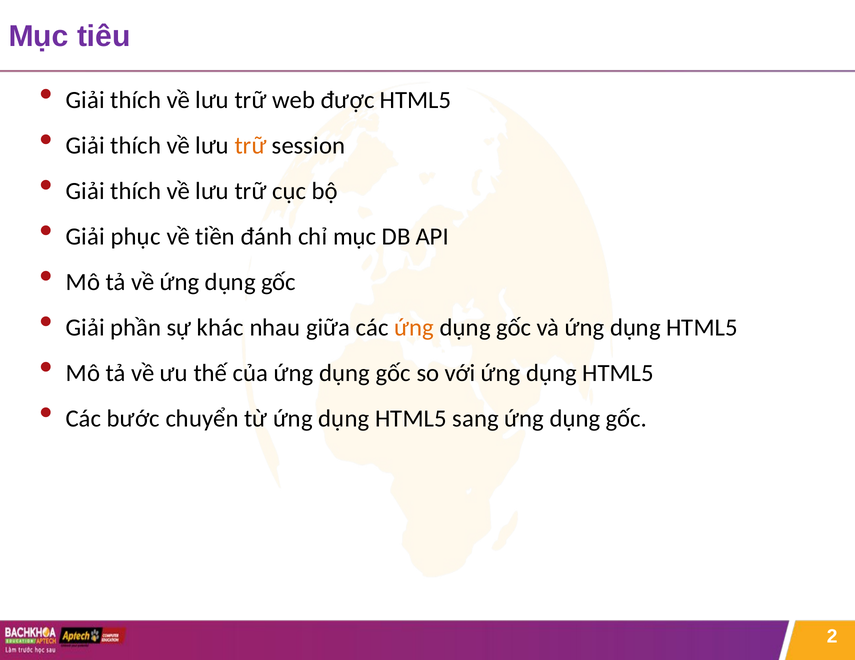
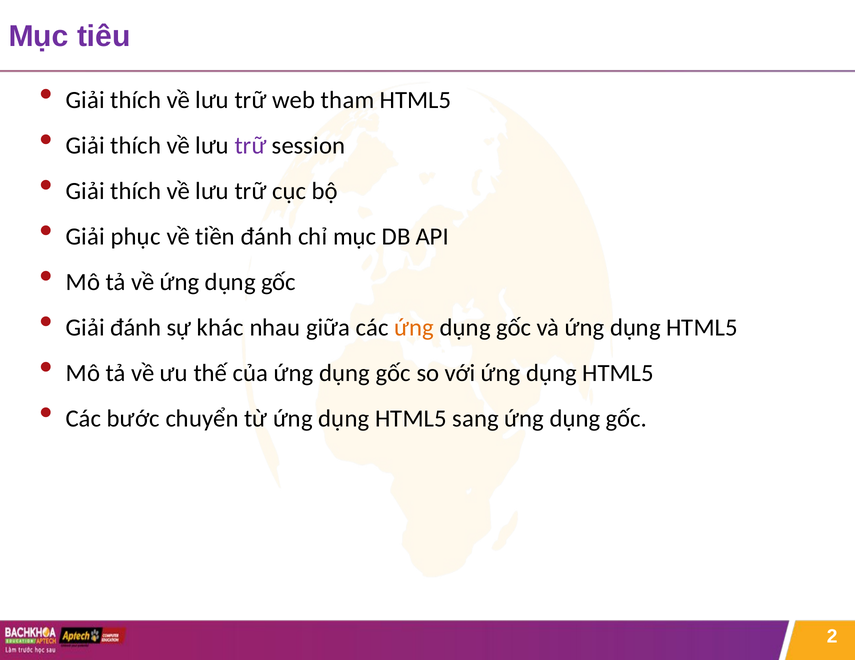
được: được -> tham
trữ at (251, 146) colour: orange -> purple
Giải phần: phần -> đánh
